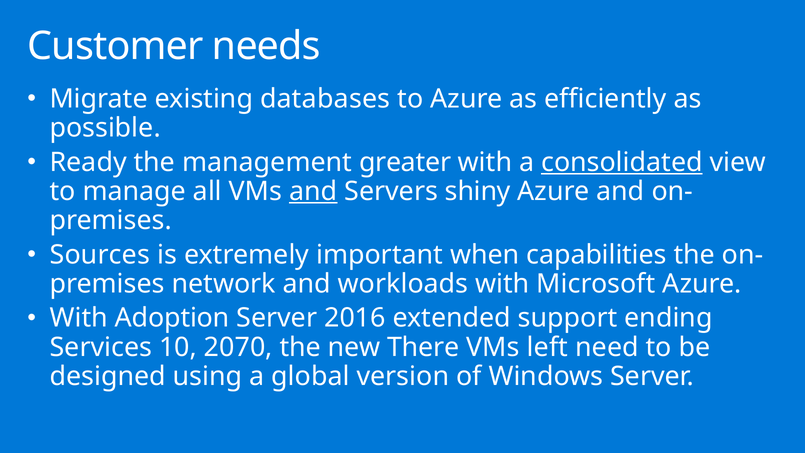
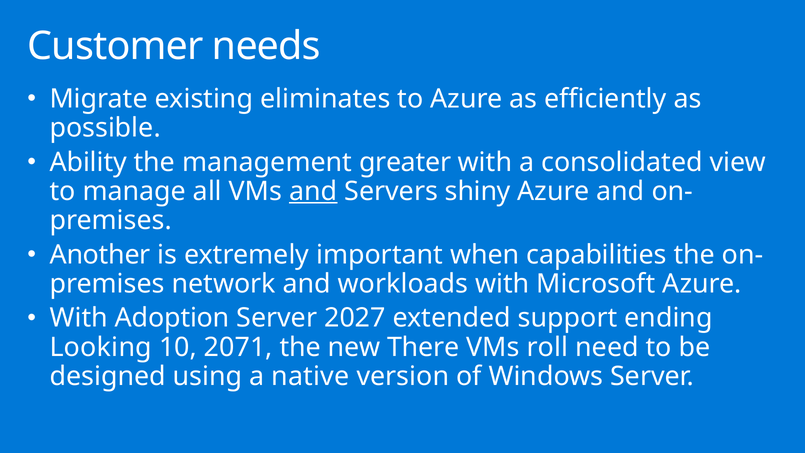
databases: databases -> eliminates
Ready: Ready -> Ability
consolidated underline: present -> none
Sources: Sources -> Another
2016: 2016 -> 2027
Services: Services -> Looking
2070: 2070 -> 2071
left: left -> roll
global: global -> native
